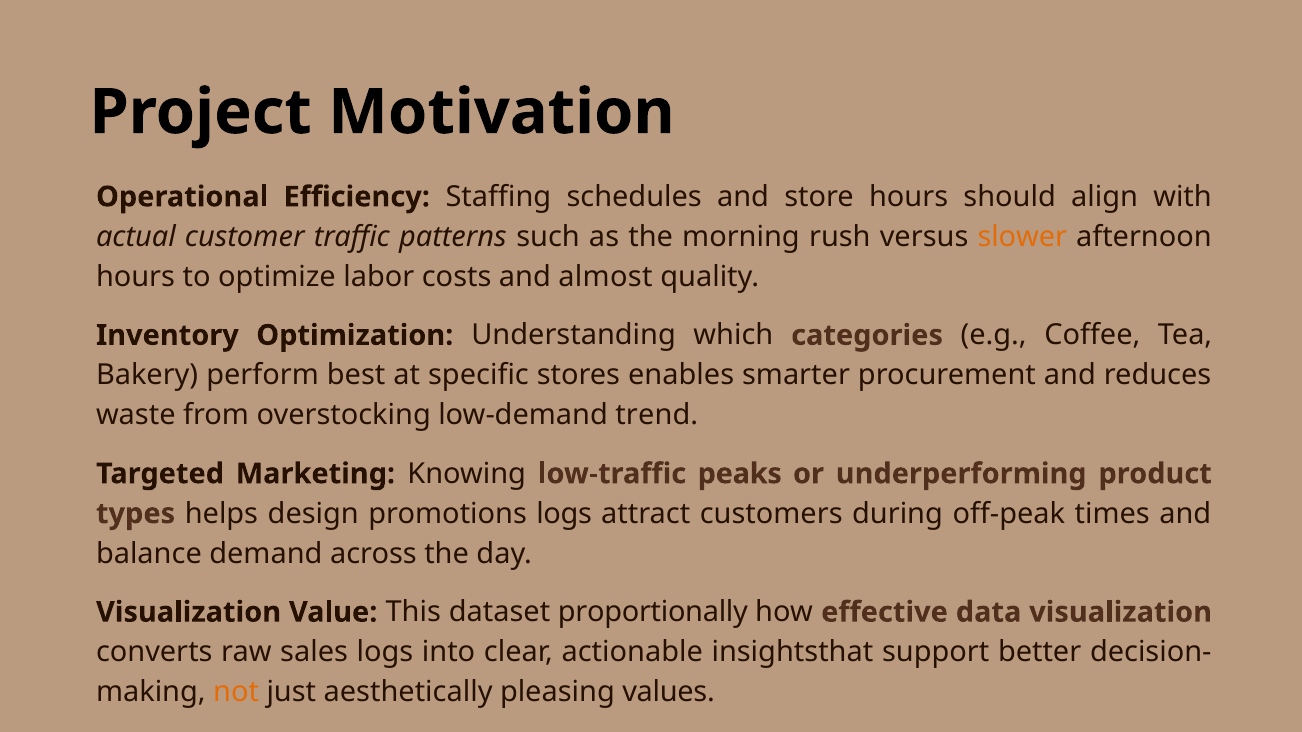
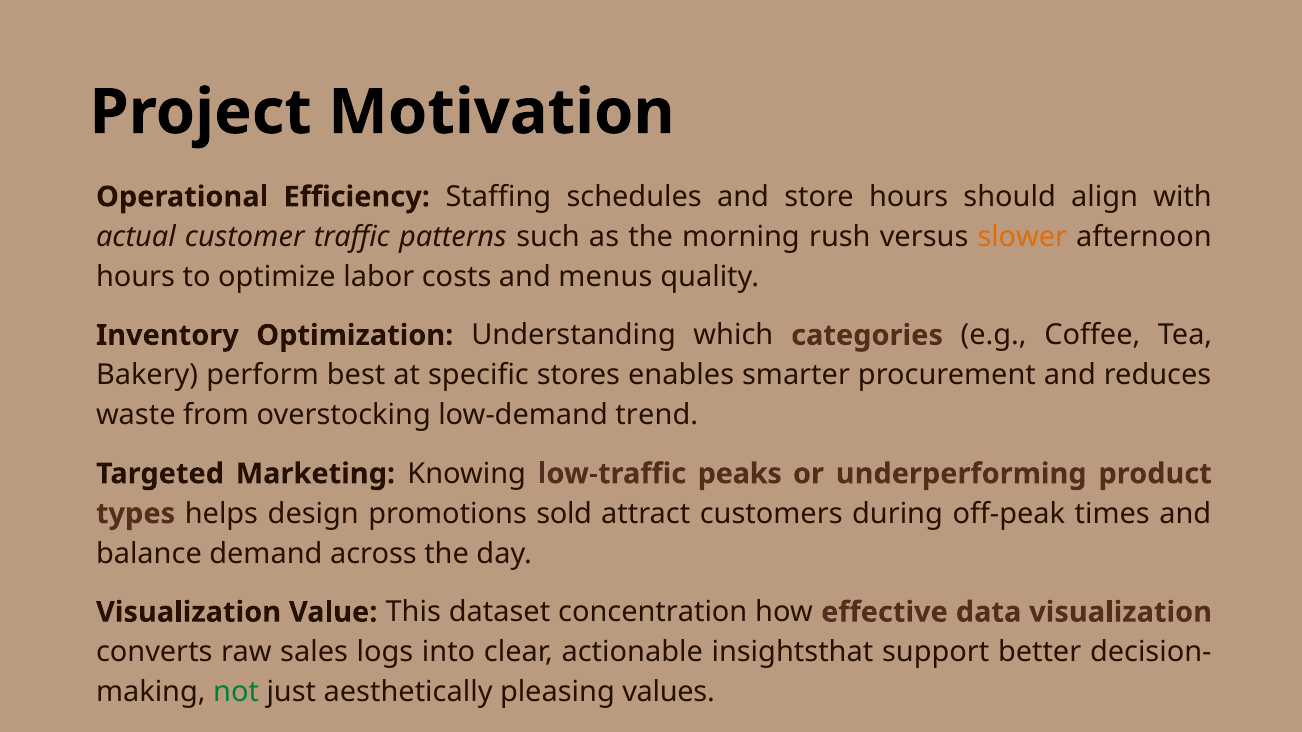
almost: almost -> menus
promotions logs: logs -> sold
proportionally: proportionally -> concentration
not colour: orange -> green
